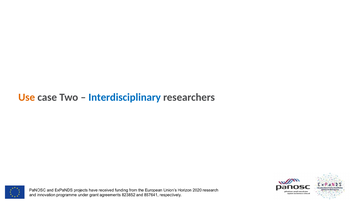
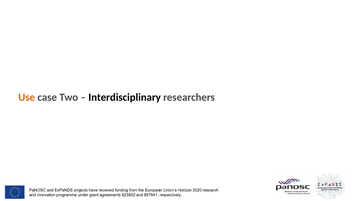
Interdisciplinary colour: blue -> black
